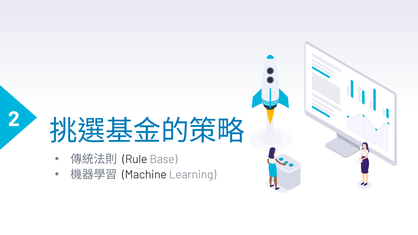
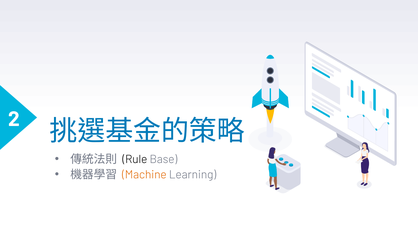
Machine colour: black -> orange
